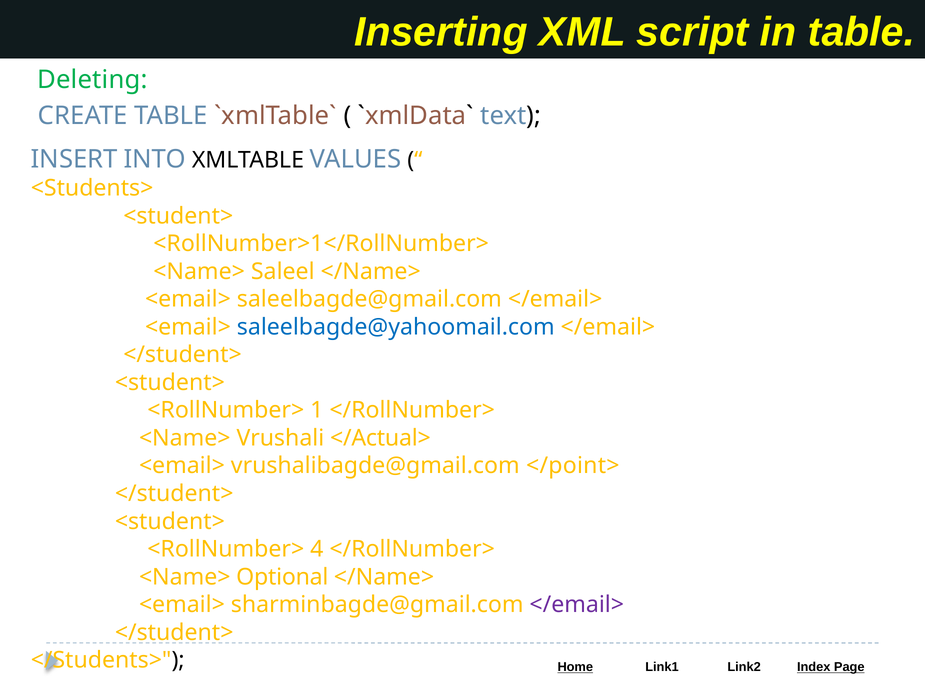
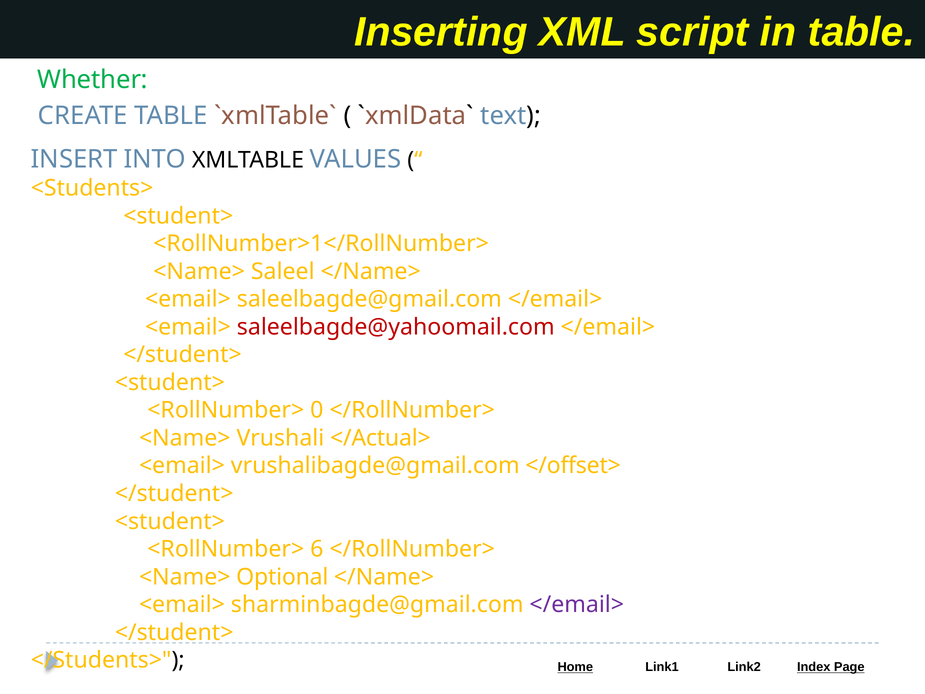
Deleting: Deleting -> Whether
saleelbagde@yahoomail.com colour: blue -> red
1: 1 -> 0
</point>: </point> -> </offset>
4: 4 -> 6
